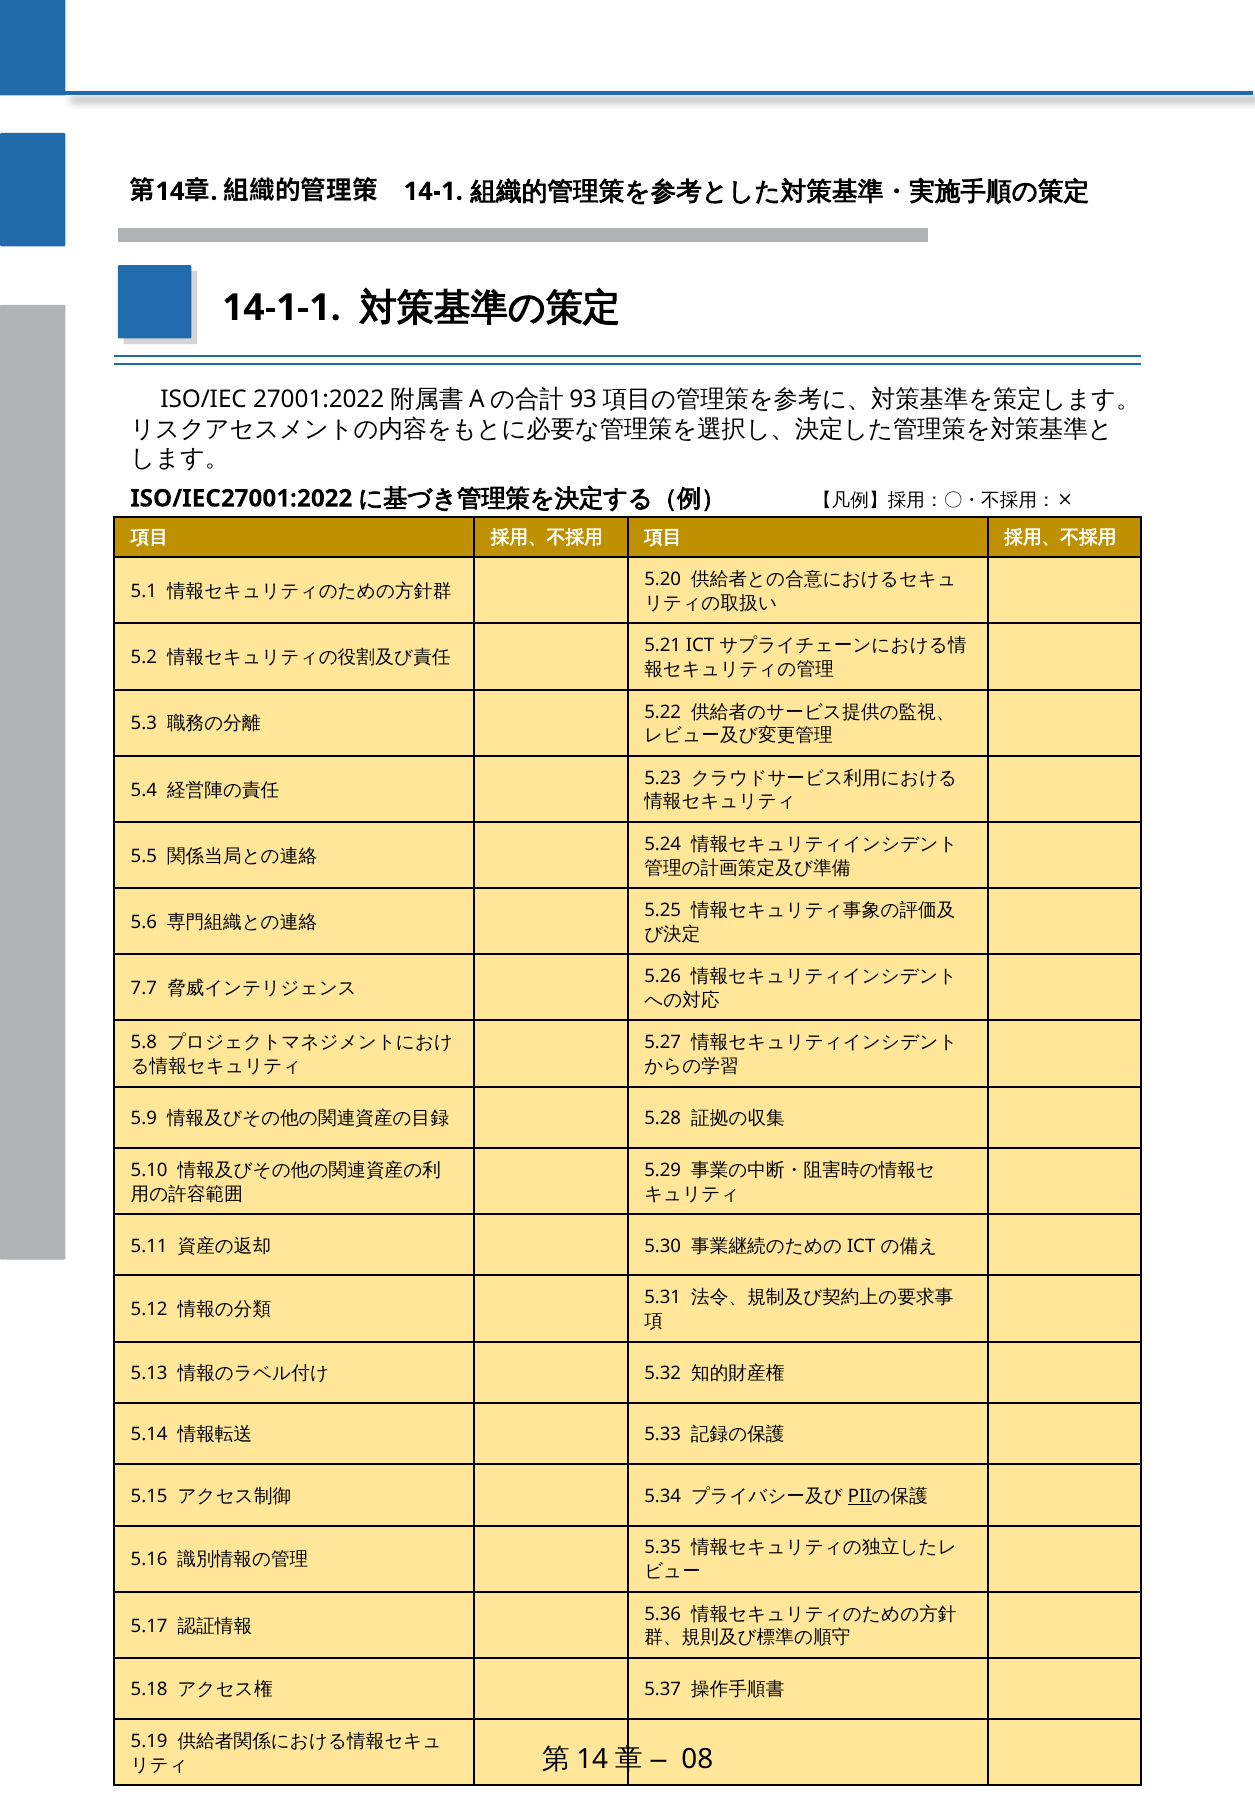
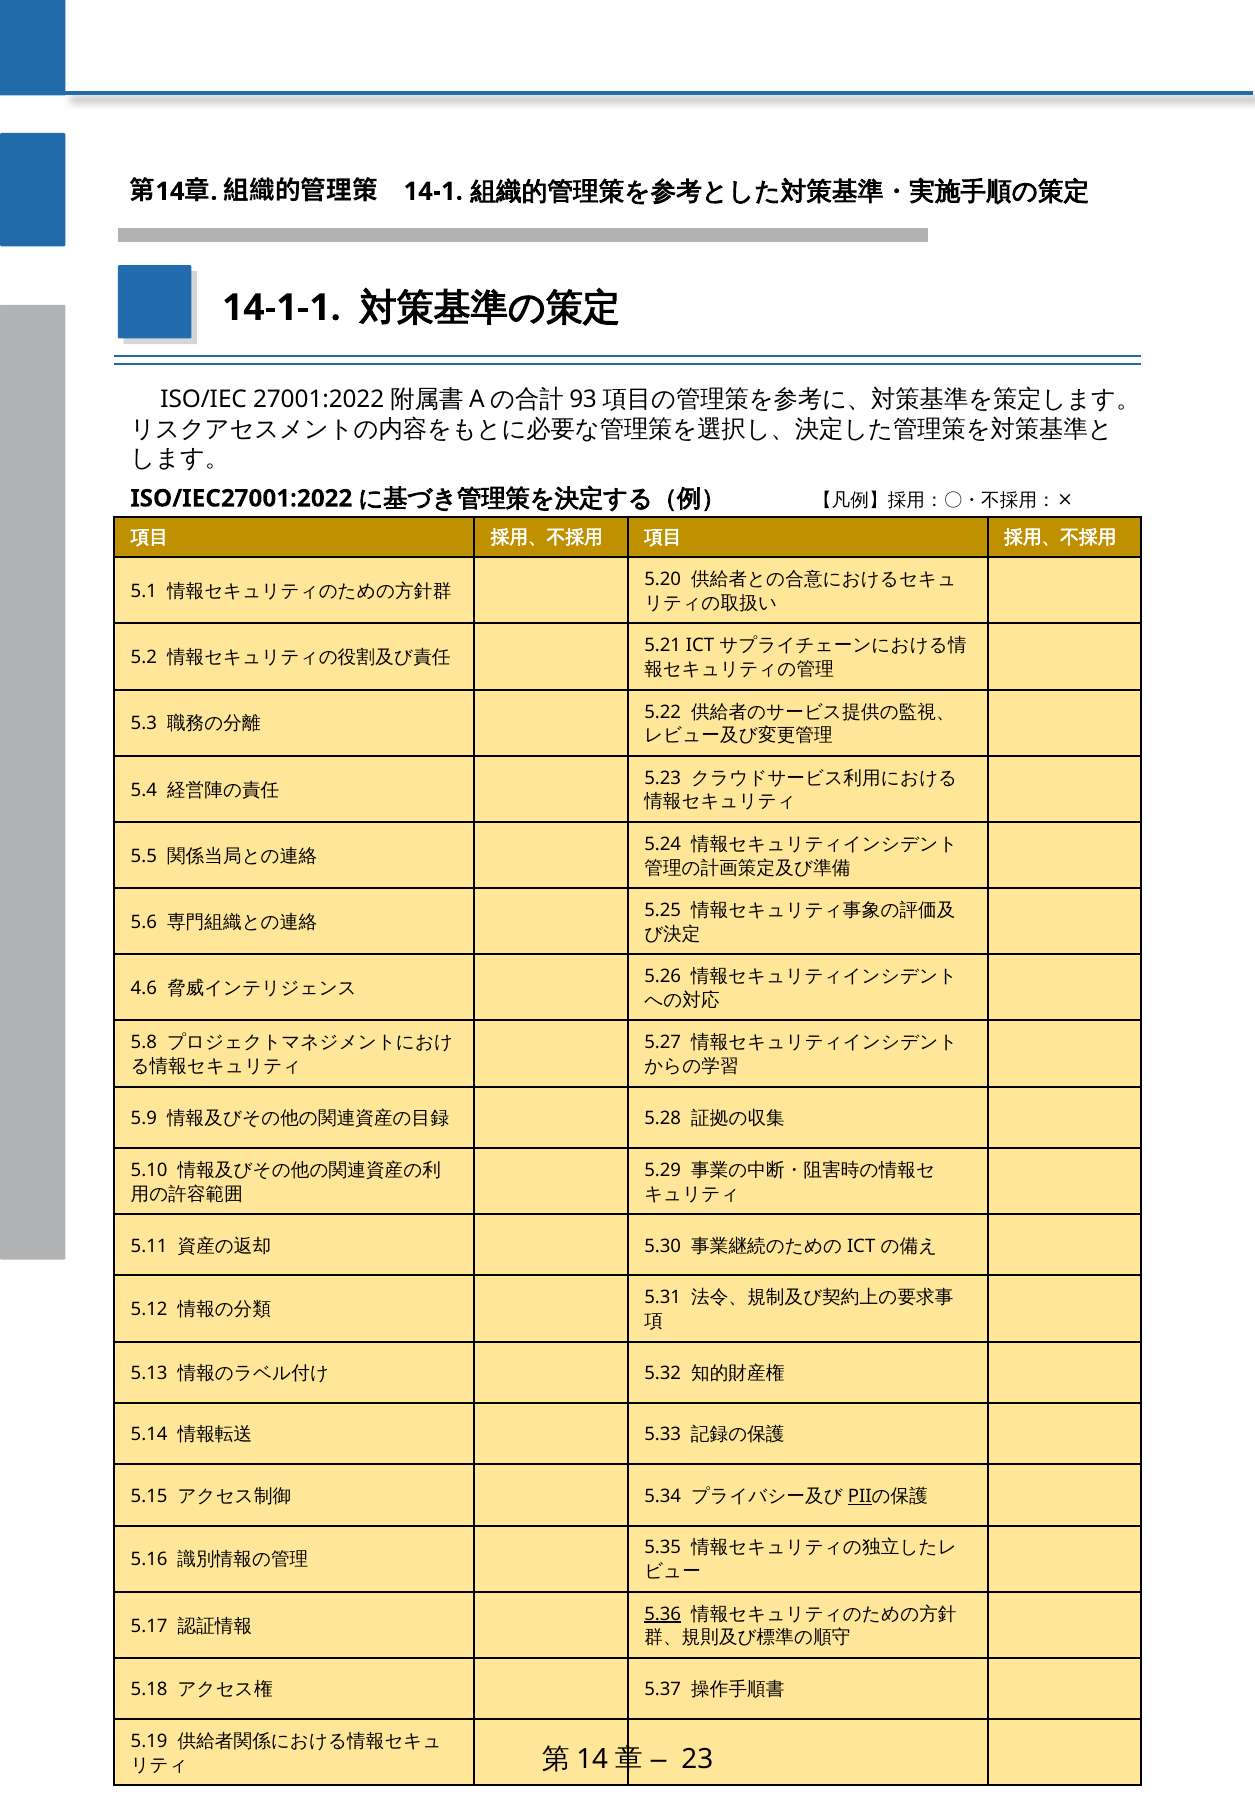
7.7: 7.7 -> 4.6
5.36 underline: none -> present
08: 08 -> 23
